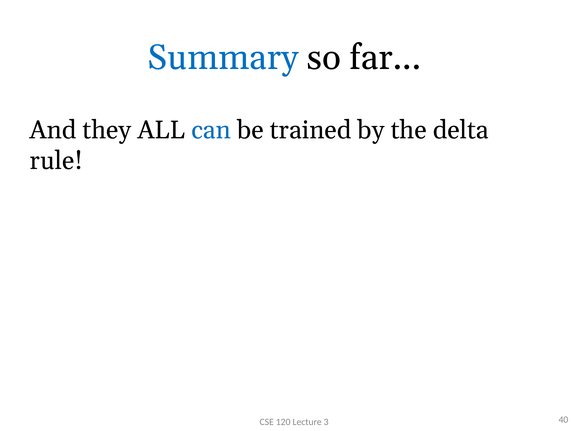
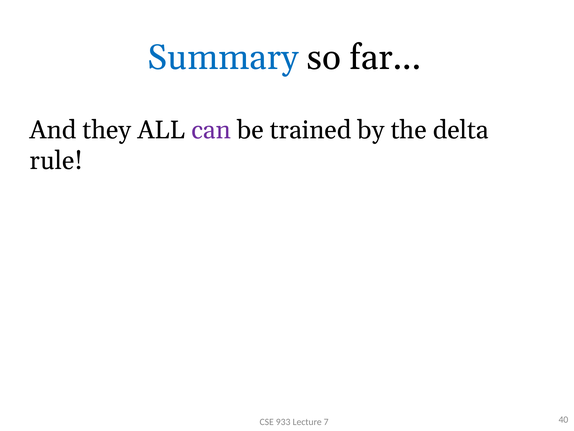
can colour: blue -> purple
120: 120 -> 933
3: 3 -> 7
